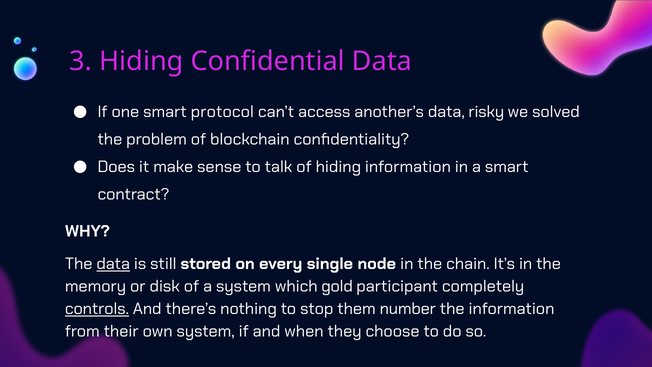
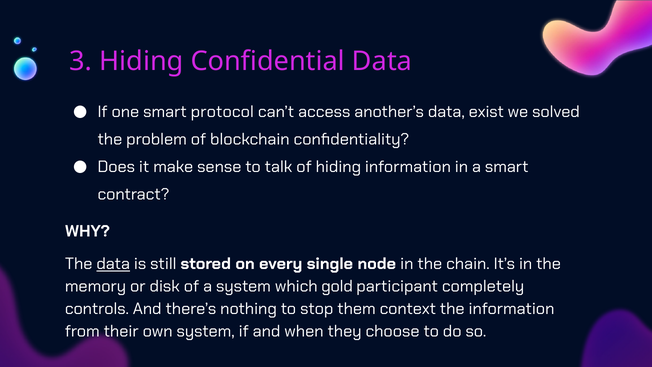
risky: risky -> exist
controls underline: present -> none
number: number -> context
